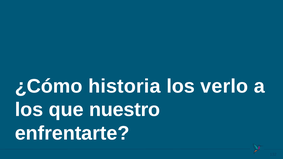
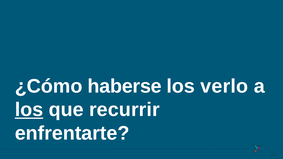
historia: historia -> haberse
los at (29, 110) underline: none -> present
nuestro: nuestro -> recurrir
